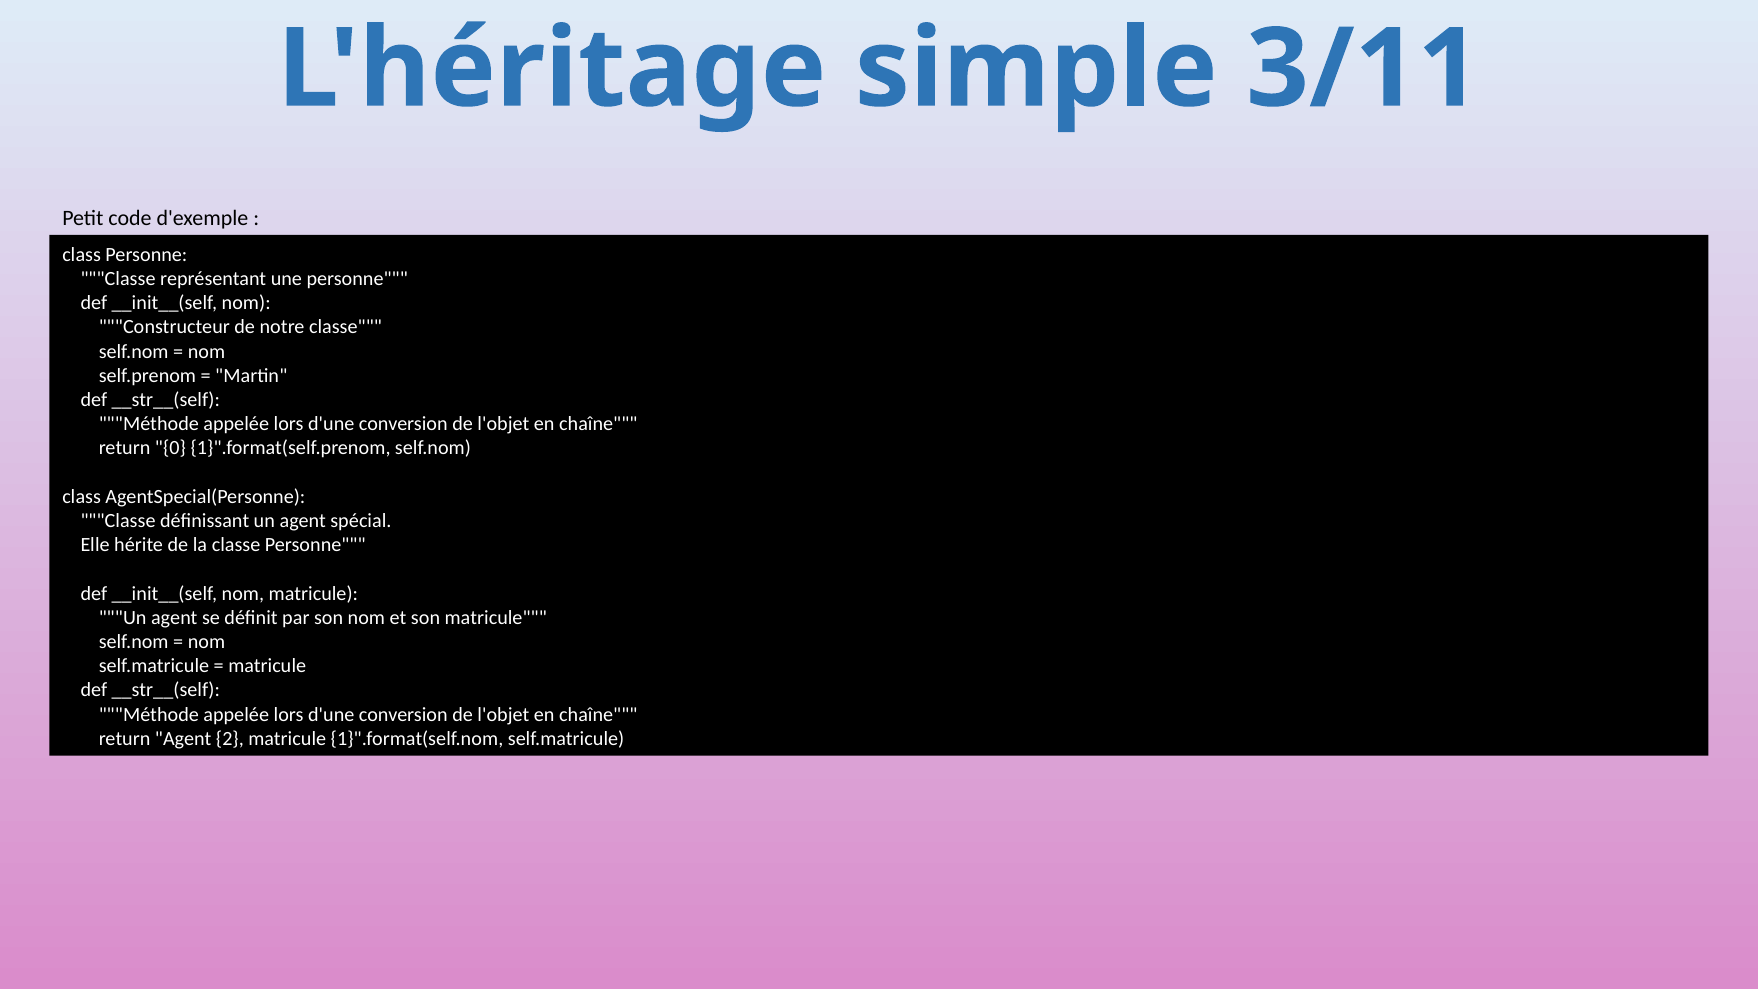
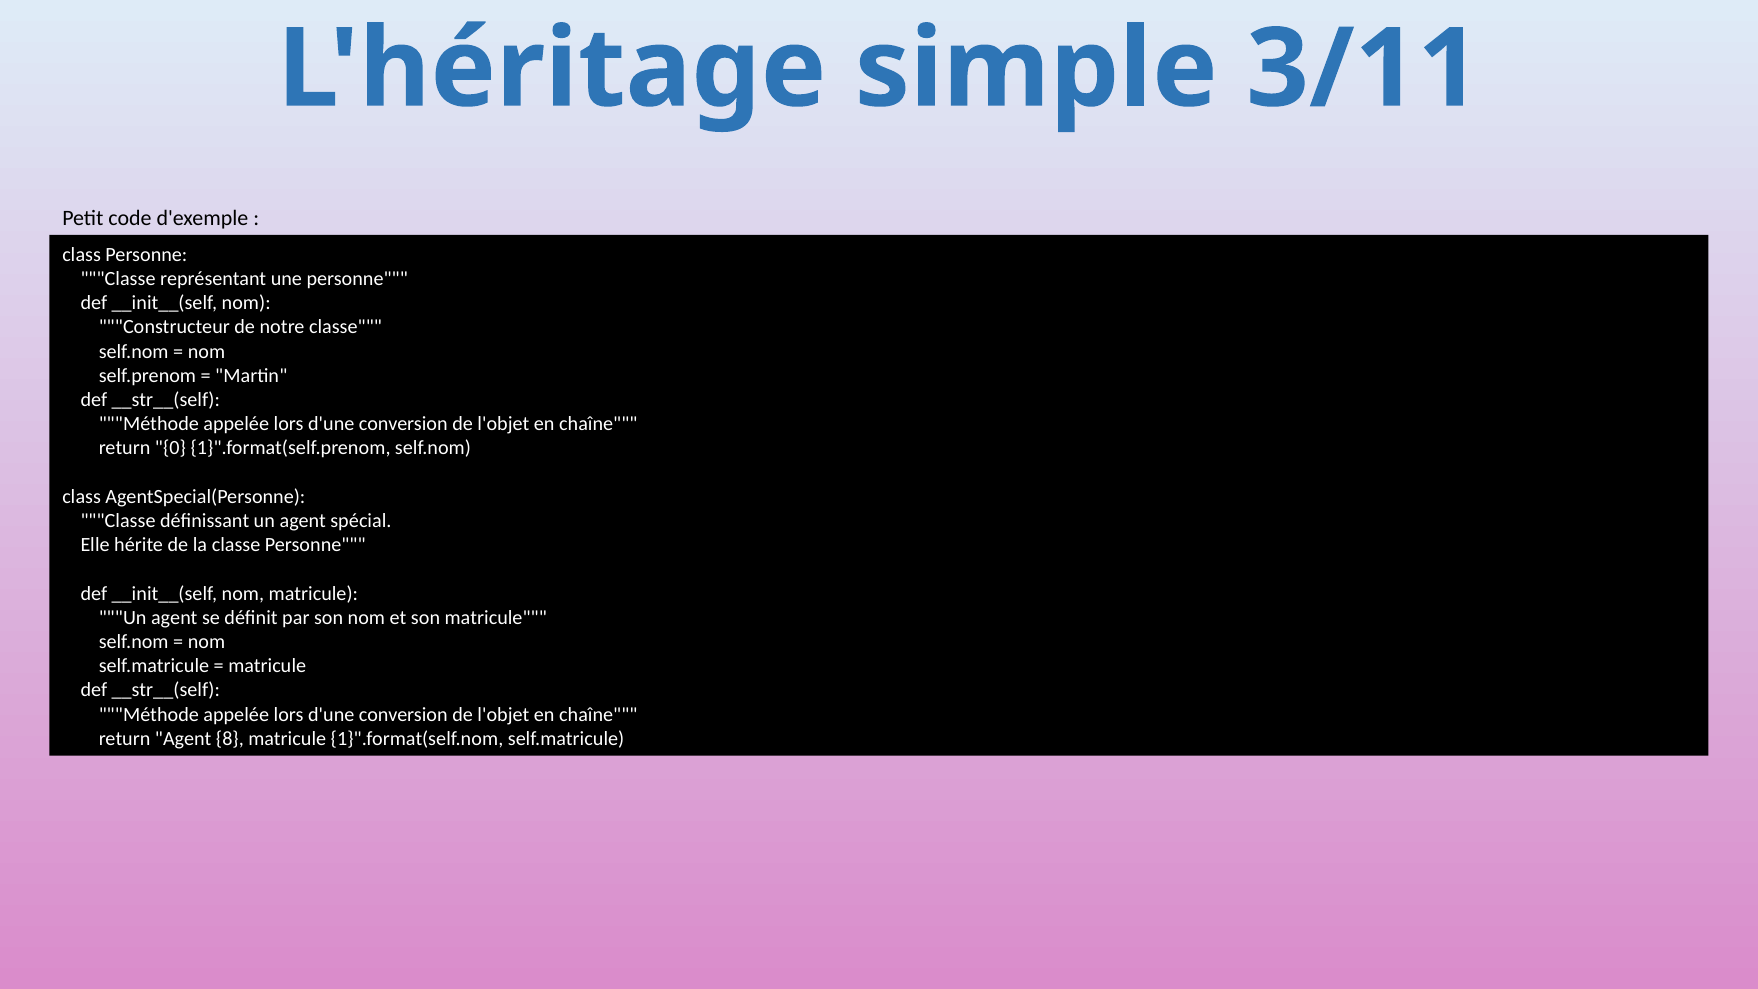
2: 2 -> 8
